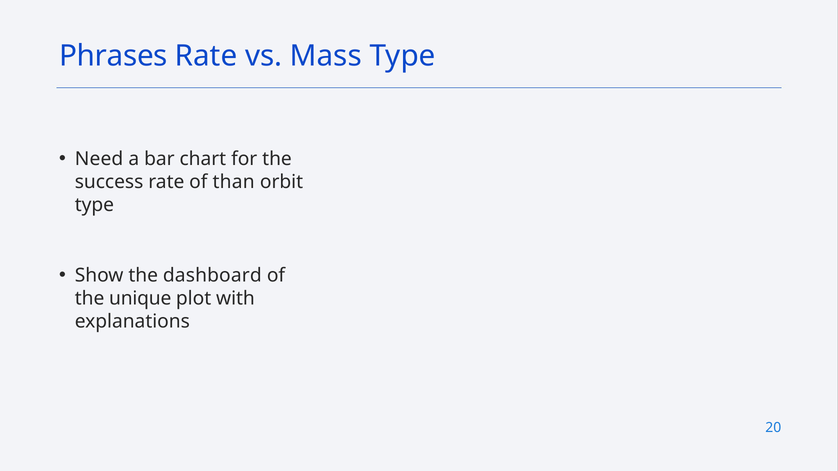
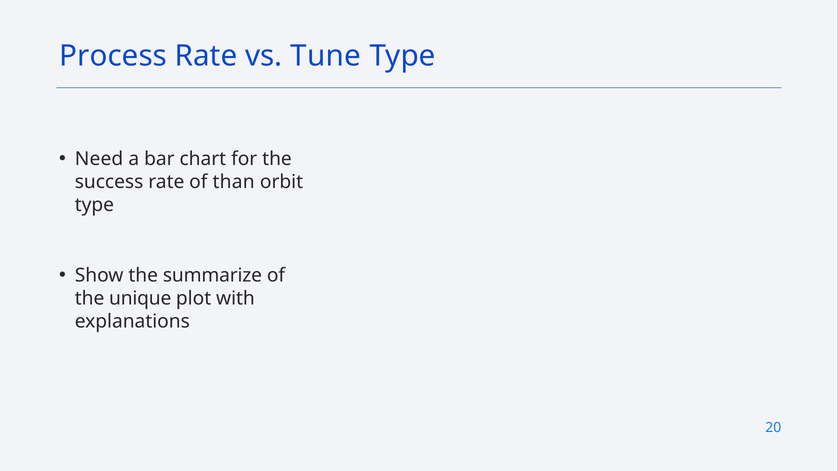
Phrases: Phrases -> Process
Mass: Mass -> Tune
dashboard: dashboard -> summarize
